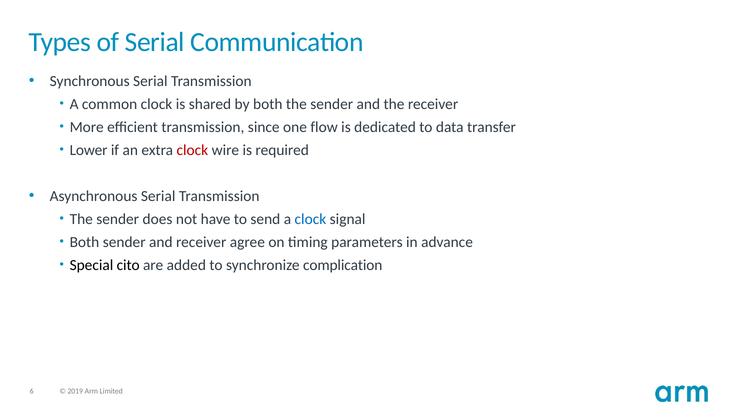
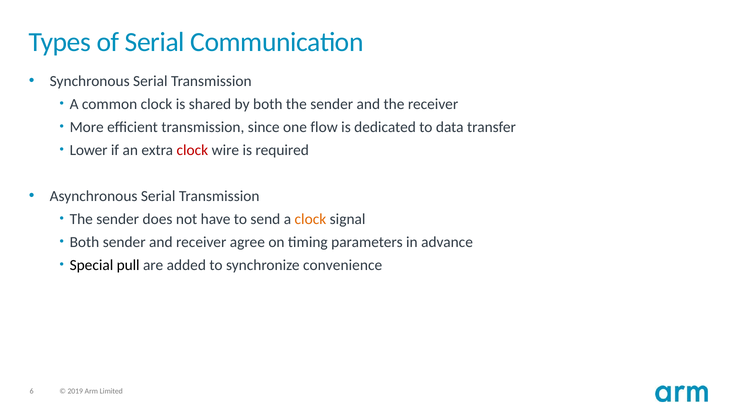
clock at (310, 219) colour: blue -> orange
cito: cito -> pull
complication: complication -> convenience
